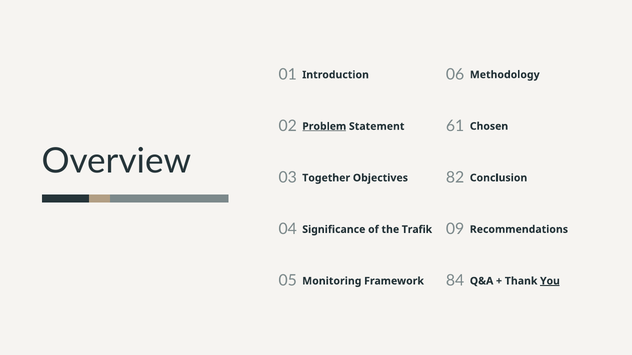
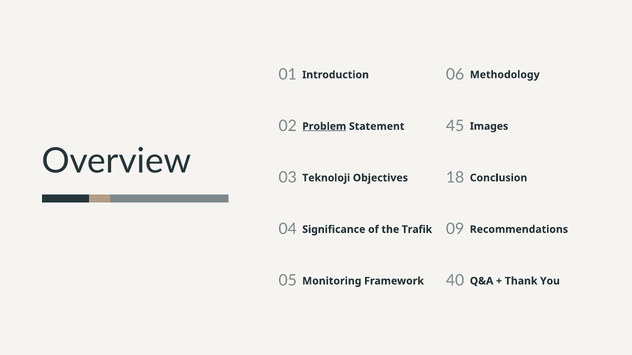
61: 61 -> 45
Chosen: Chosen -> Images
82: 82 -> 18
Together: Together -> Teknoloji
84: 84 -> 40
You underline: present -> none
